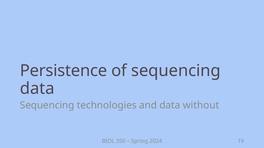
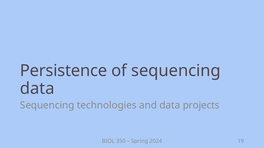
without: without -> projects
